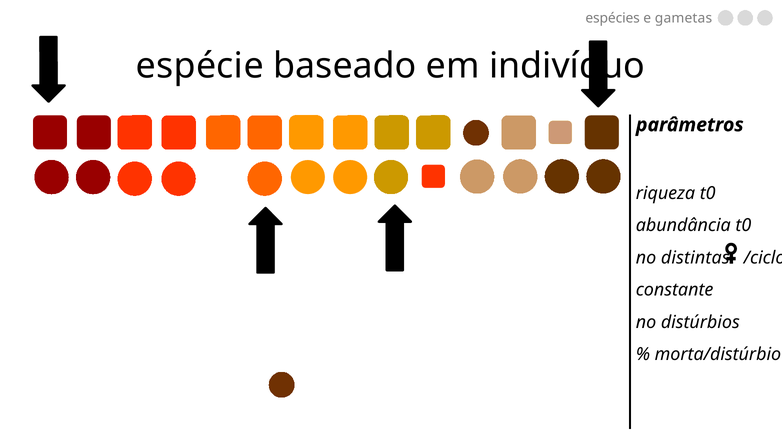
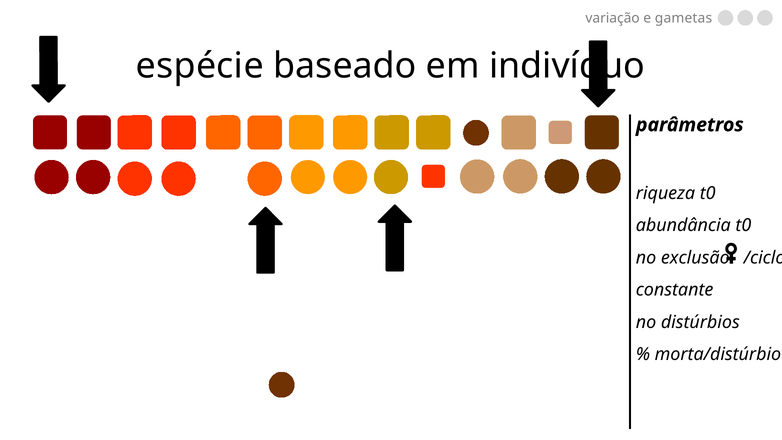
espécies: espécies -> variação
distintas: distintas -> exclusão
